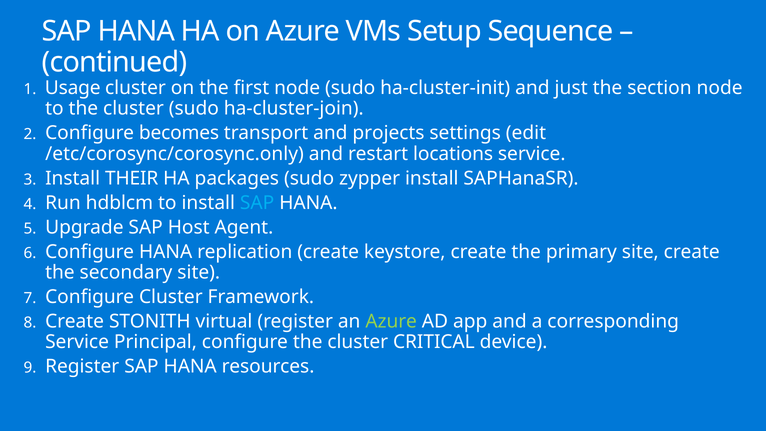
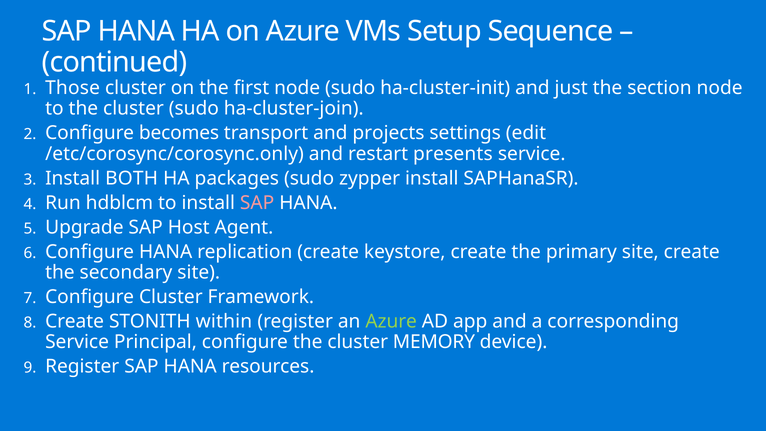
Usage: Usage -> Those
locations: locations -> presents
THEIR: THEIR -> BOTH
SAP at (257, 203) colour: light blue -> pink
virtual: virtual -> within
CRITICAL: CRITICAL -> MEMORY
